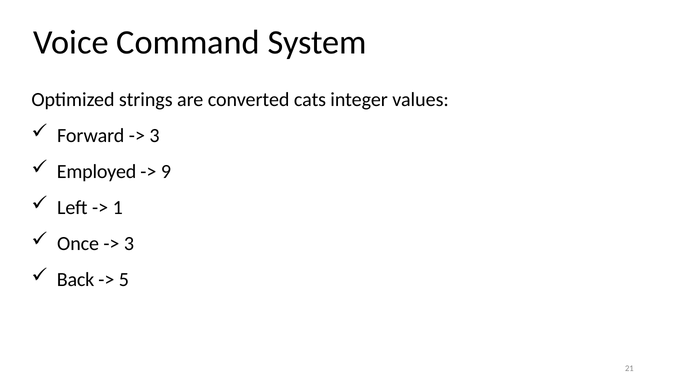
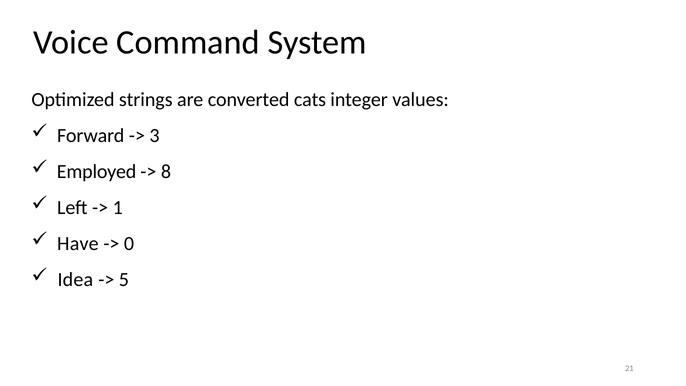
9: 9 -> 8
Once: Once -> Have
3 at (129, 244): 3 -> 0
Back: Back -> Idea
